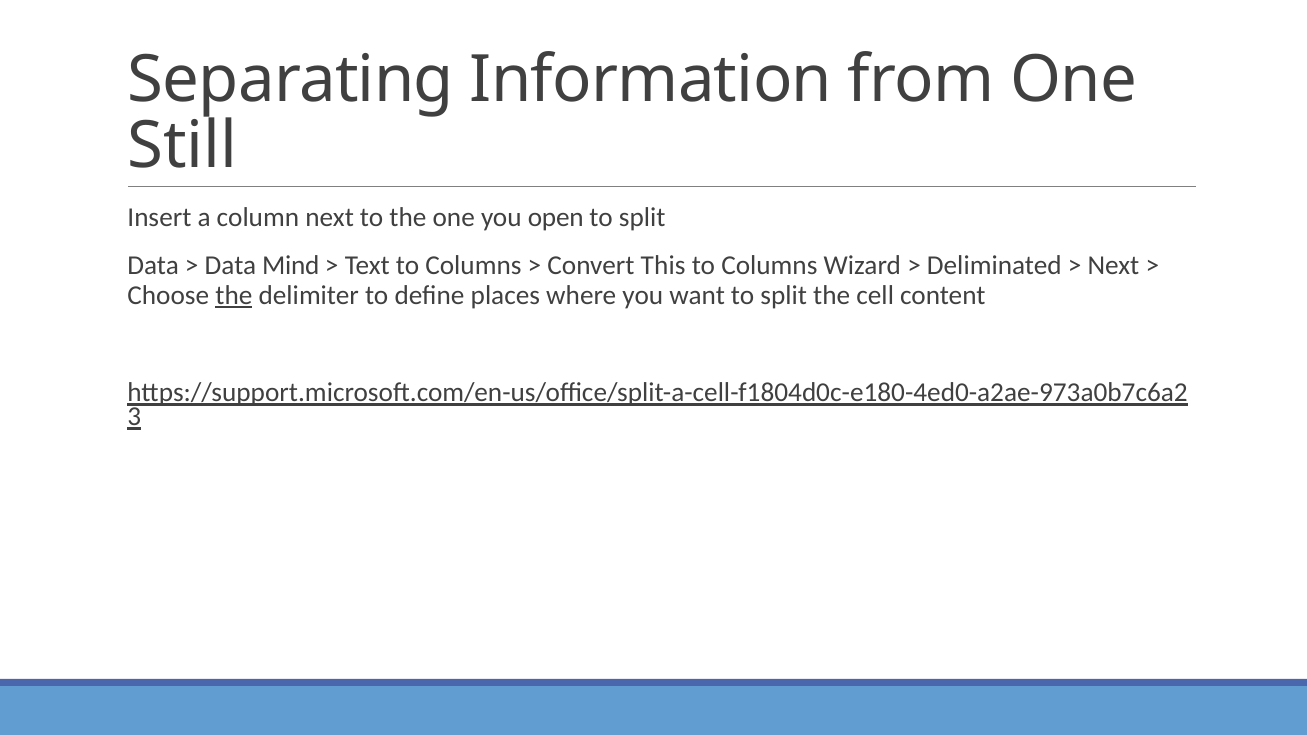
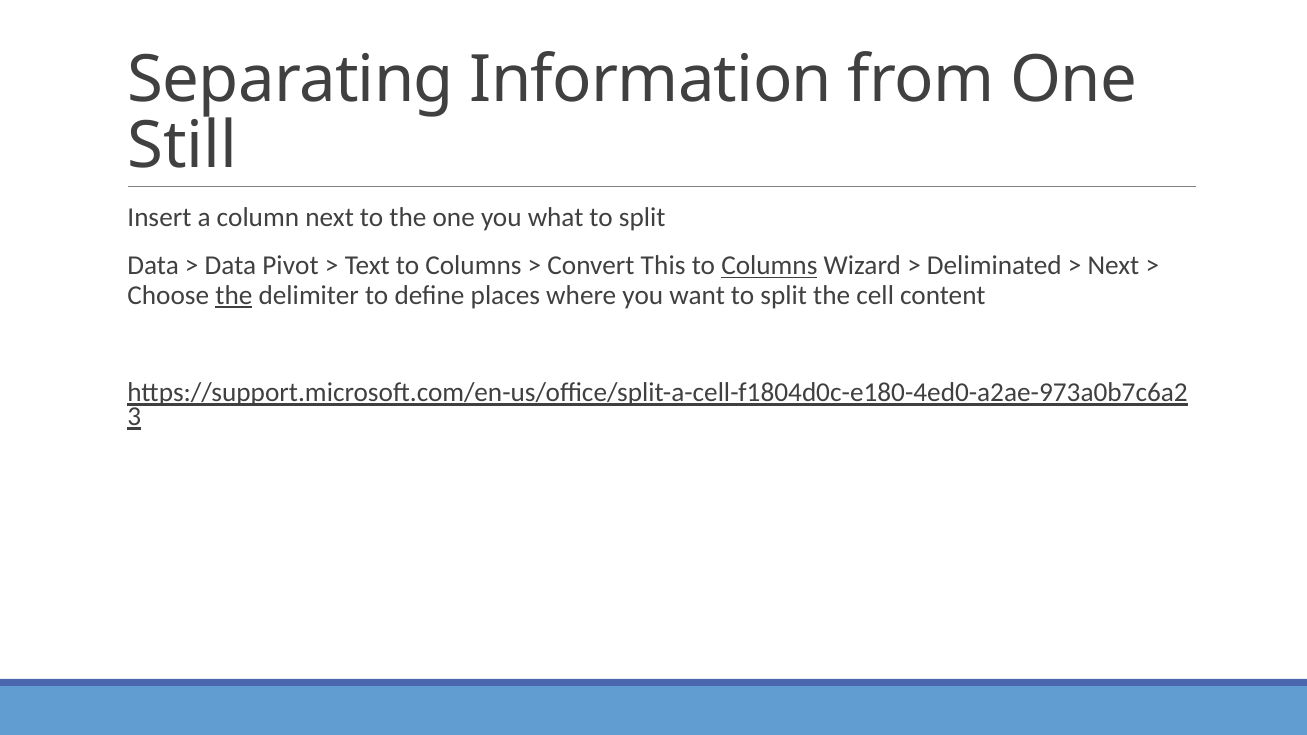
open: open -> what
Mind: Mind -> Pivot
Columns at (769, 266) underline: none -> present
